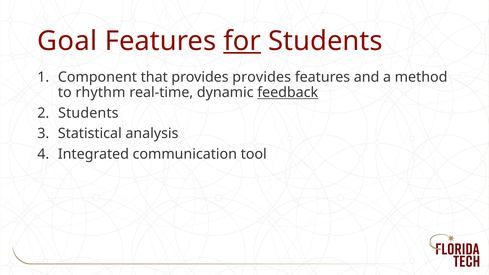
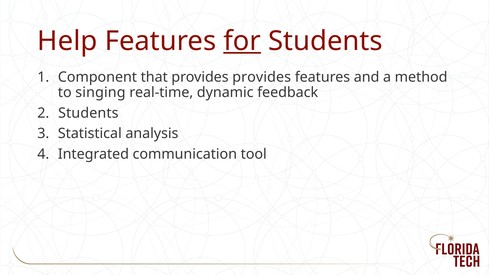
Goal: Goal -> Help
rhythm: rhythm -> singing
feedback underline: present -> none
